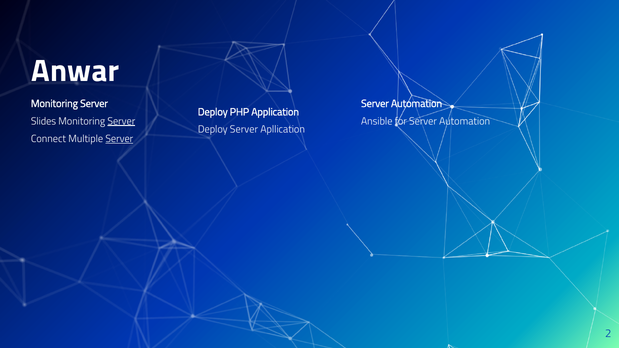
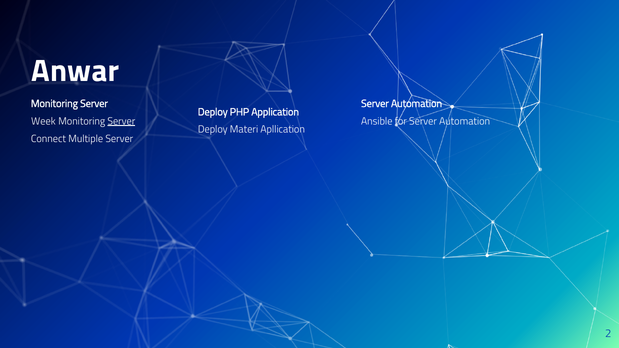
Slides: Slides -> Week
Deploy Server: Server -> Materi
Server at (119, 139) underline: present -> none
